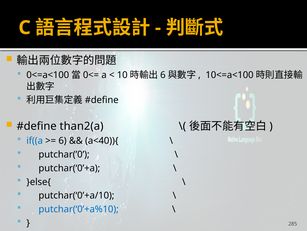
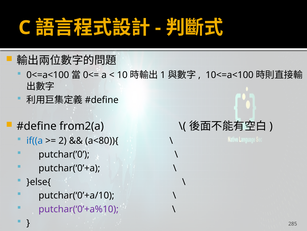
6 at (163, 75): 6 -> 1
than2(a: than2(a -> from2(a
6 at (63, 140): 6 -> 2
a<40)){: a<40)){ -> a<80)){
putchar(‘0’+a%10 colour: blue -> purple
